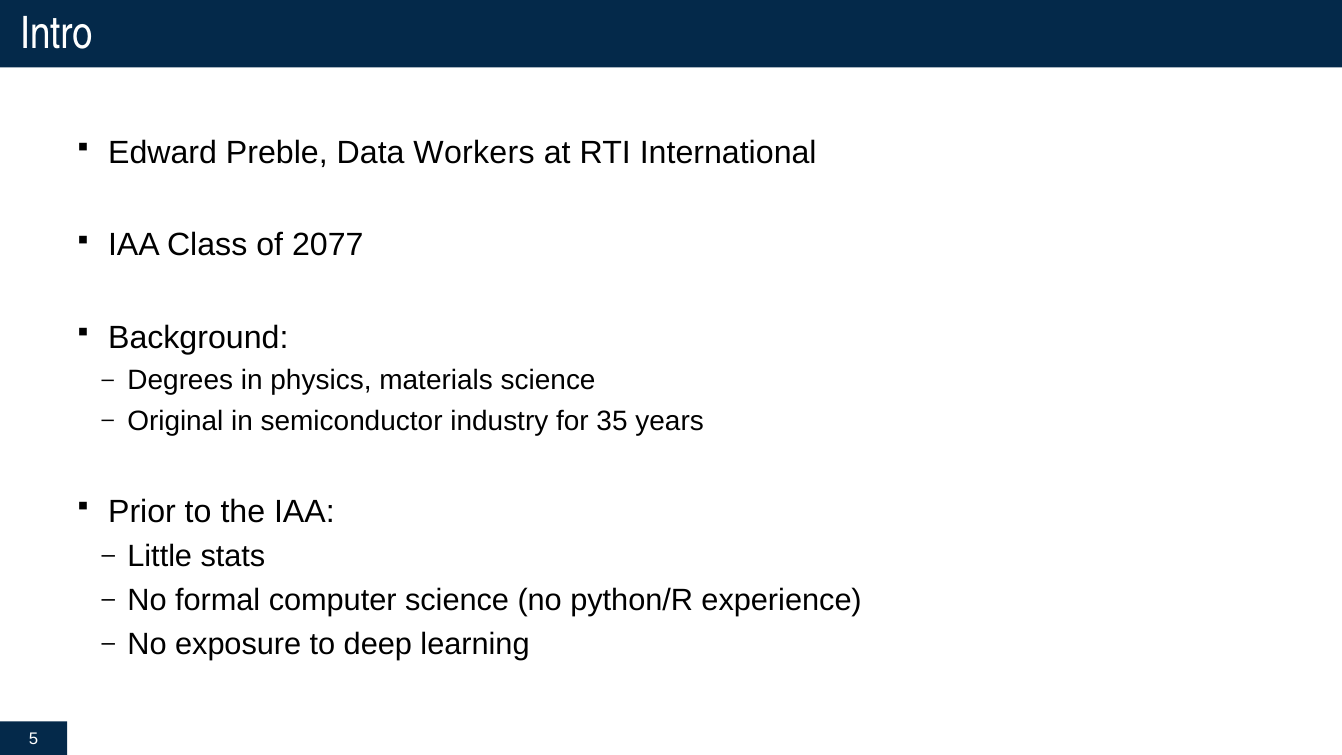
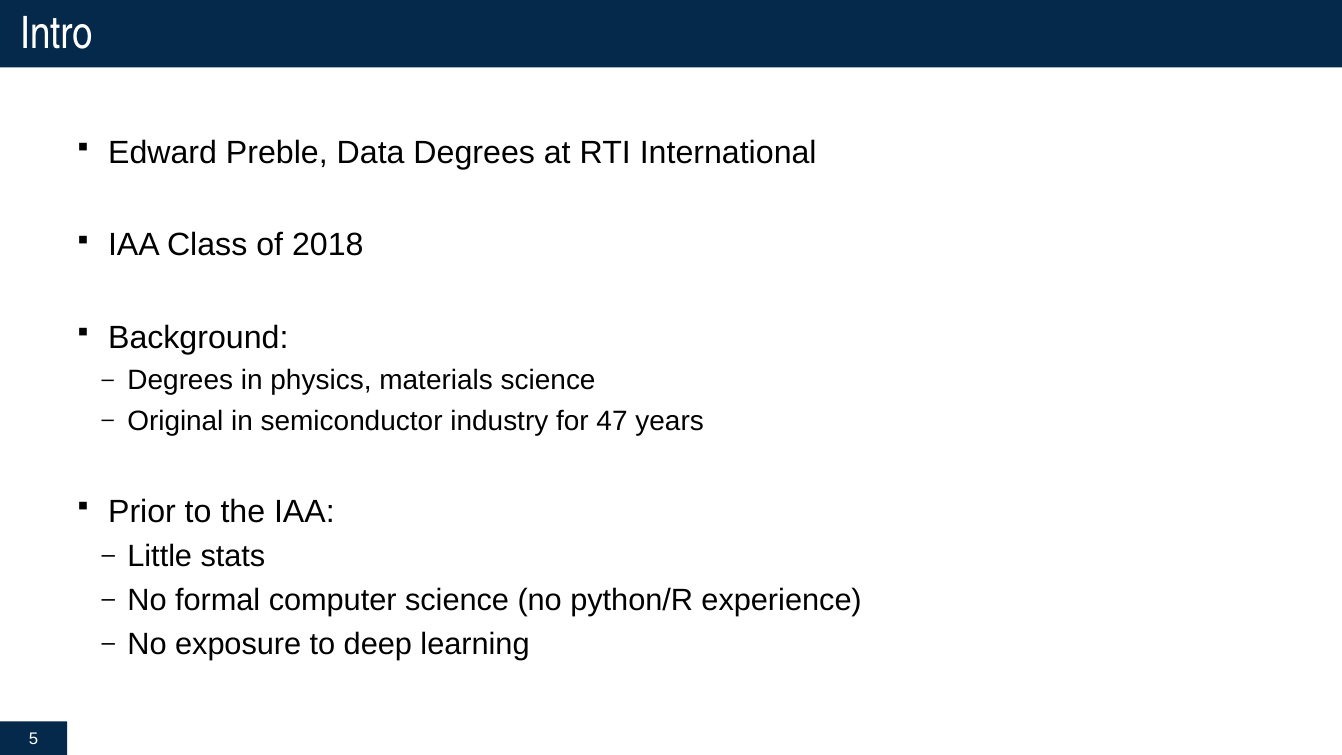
Data Workers: Workers -> Degrees
2077: 2077 -> 2018
35: 35 -> 47
